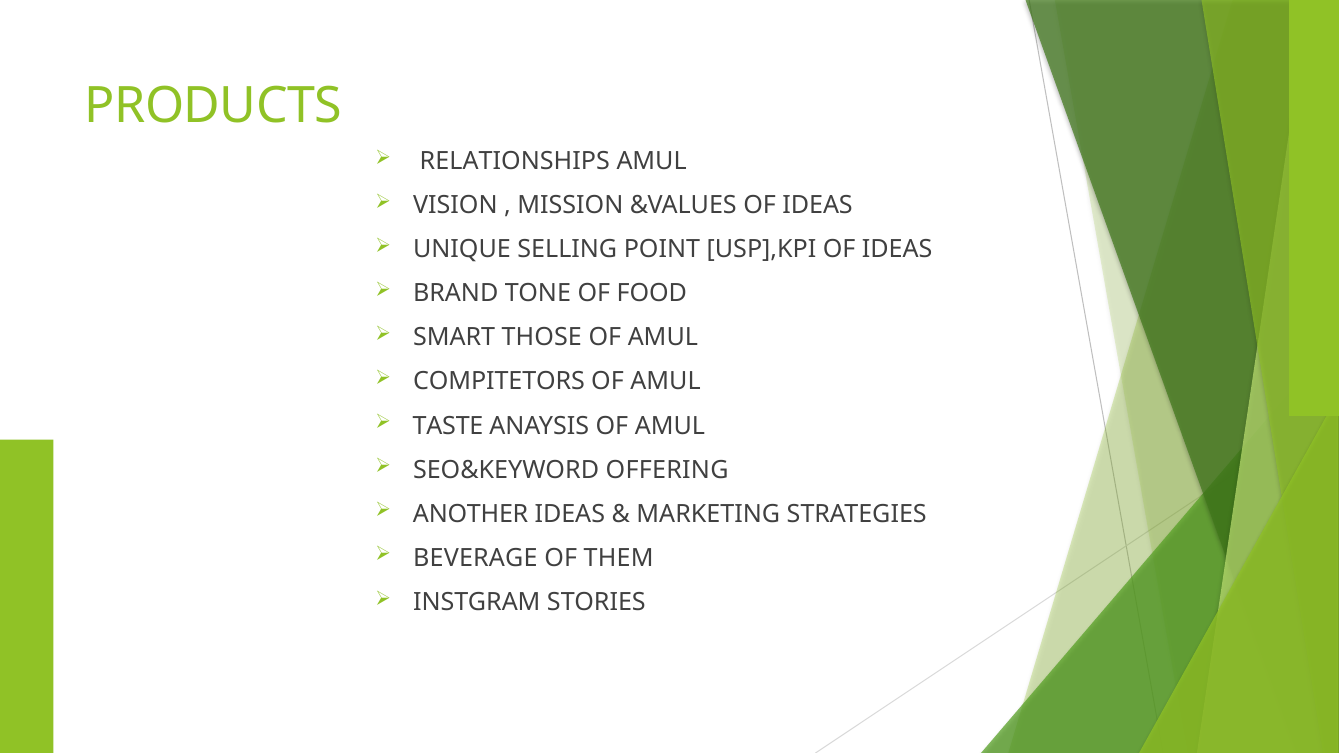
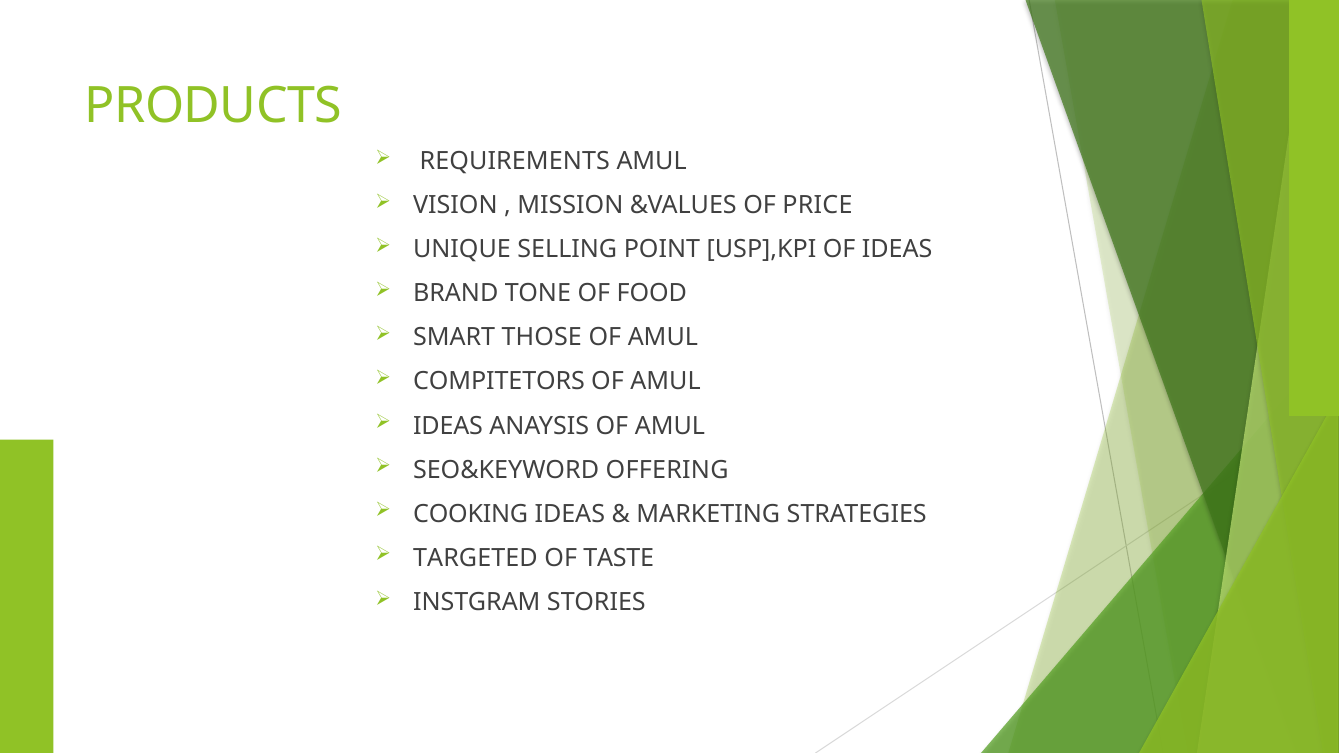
RELATIONSHIPS: RELATIONSHIPS -> REQUIREMENTS
&VALUES OF IDEAS: IDEAS -> PRICE
TASTE at (448, 426): TASTE -> IDEAS
ANOTHER: ANOTHER -> COOKING
BEVERAGE: BEVERAGE -> TARGETED
THEM: THEM -> TASTE
